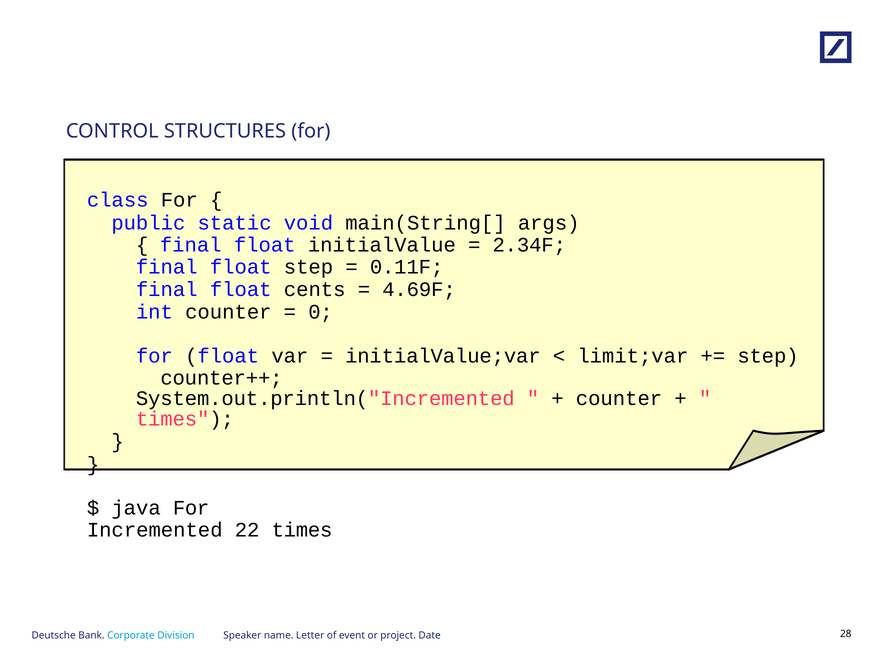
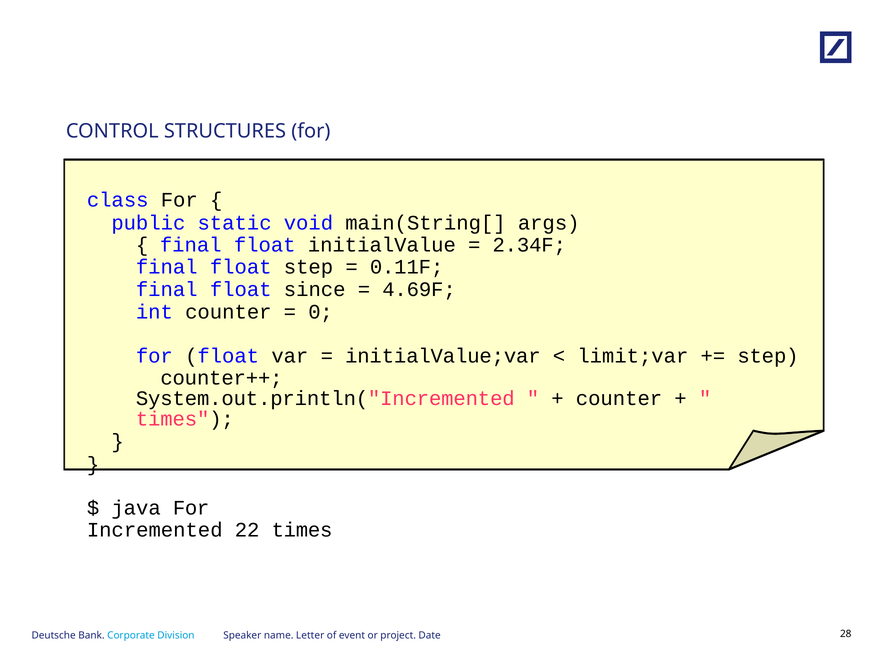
cents: cents -> since
